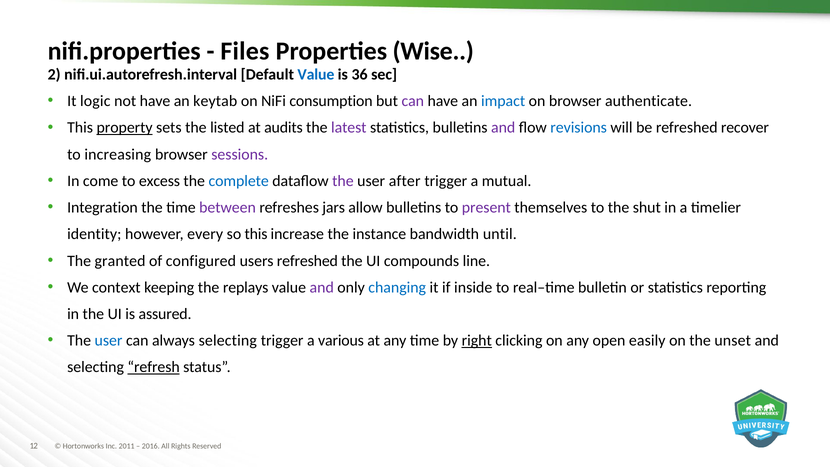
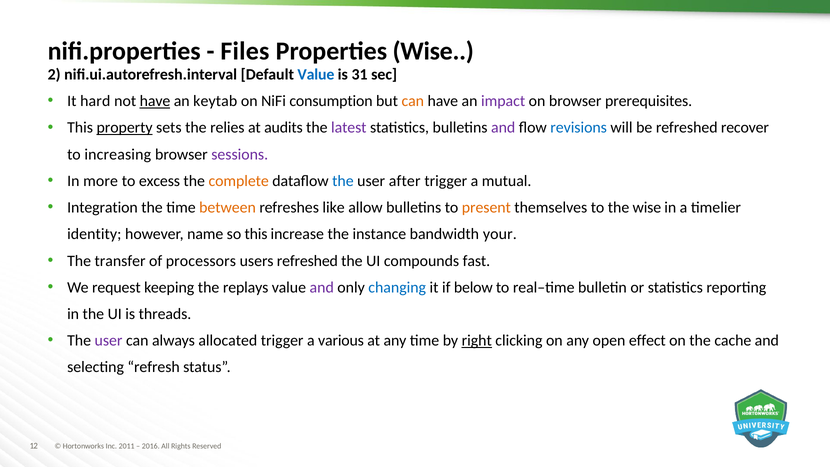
36: 36 -> 31
logic: logic -> hard
have at (155, 101) underline: none -> present
can at (413, 101) colour: purple -> orange
impact colour: blue -> purple
authenticate: authenticate -> prerequisites
listed: listed -> relies
come: come -> more
complete colour: blue -> orange
the at (343, 181) colour: purple -> blue
between colour: purple -> orange
jars: jars -> like
present colour: purple -> orange
the shut: shut -> wise
every: every -> name
until: until -> your
granted: granted -> transfer
configured: configured -> processors
line: line -> fast
context: context -> request
inside: inside -> below
assured: assured -> threads
user at (109, 341) colour: blue -> purple
always selecting: selecting -> allocated
easily: easily -> effect
unset: unset -> cache
refresh underline: present -> none
